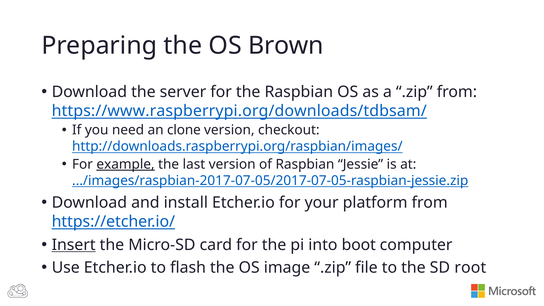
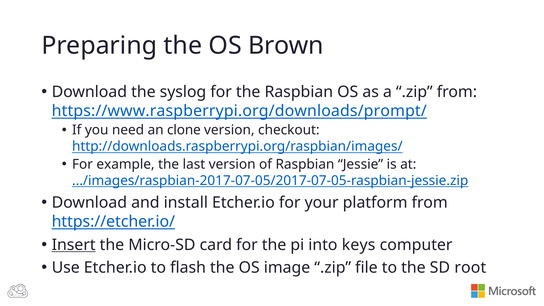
server: server -> syslog
https://www.raspberrypi.org/downloads/tdbsam/: https://www.raspberrypi.org/downloads/tdbsam/ -> https://www.raspberrypi.org/downloads/prompt/
example underline: present -> none
boot: boot -> keys
